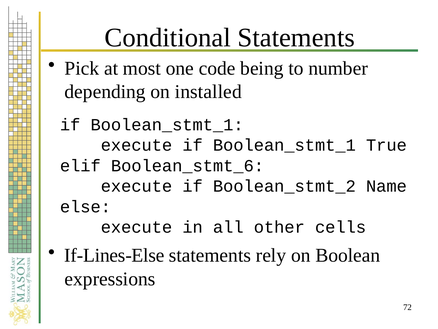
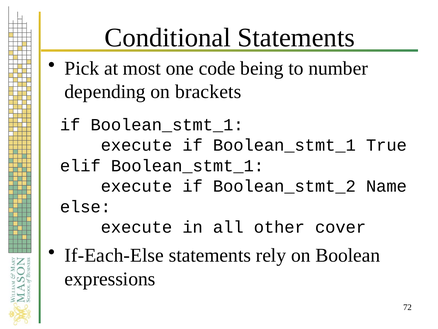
installed: installed -> brackets
elif Boolean_stmt_6: Boolean_stmt_6 -> Boolean_stmt_1
cells: cells -> cover
If-Lines-Else: If-Lines-Else -> If-Each-Else
